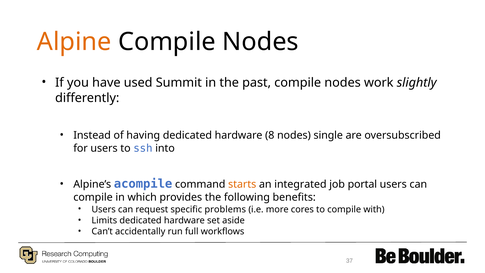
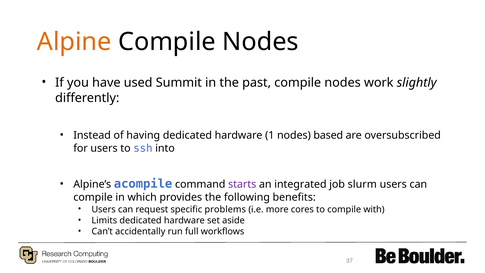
8: 8 -> 1
single: single -> based
starts colour: orange -> purple
portal: portal -> slurm
